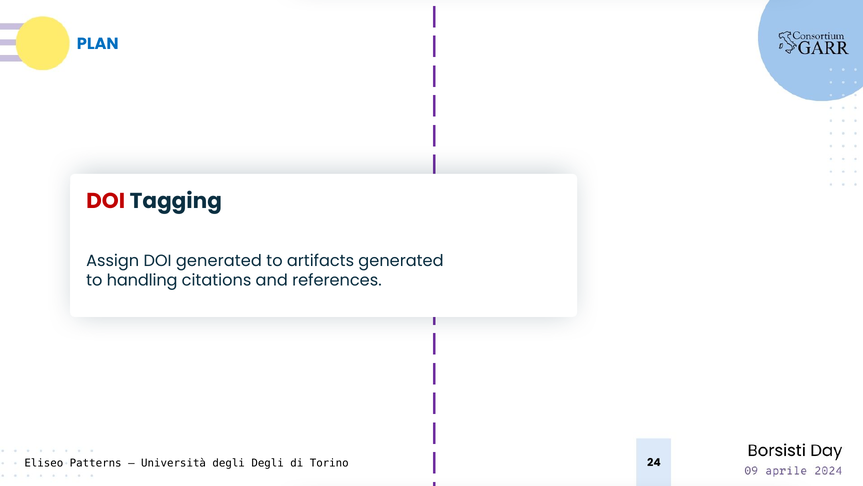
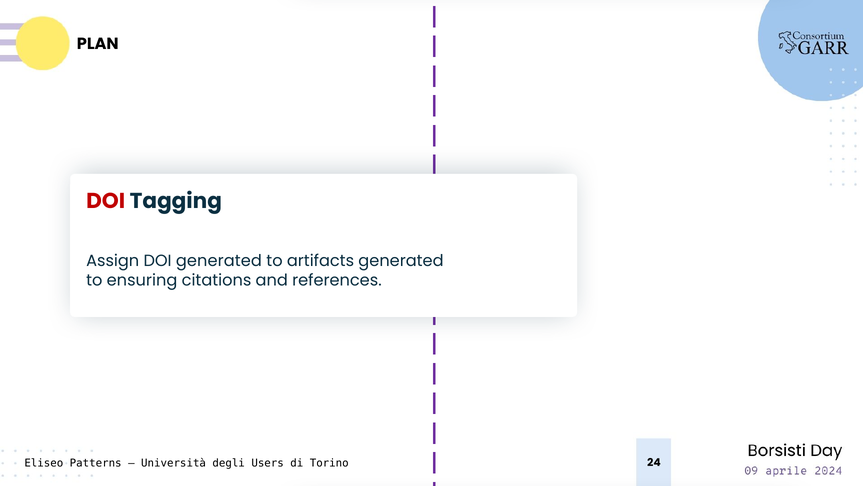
PLAN colour: blue -> black
handling: handling -> ensuring
degli Degli: Degli -> Users
